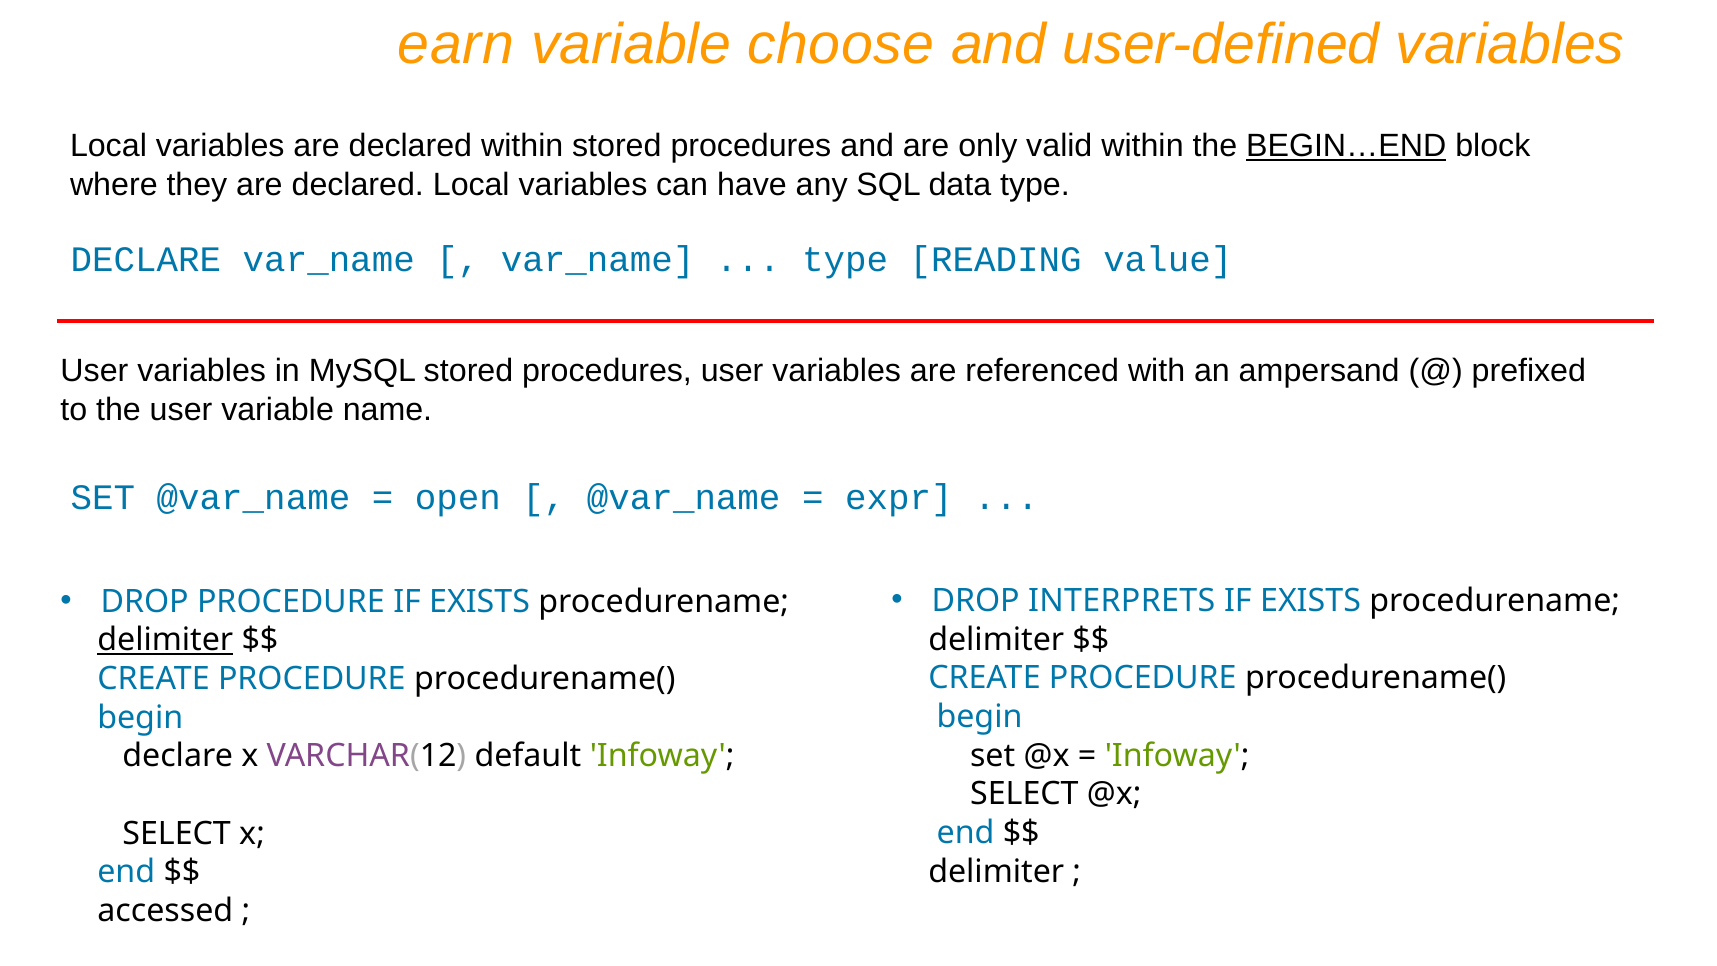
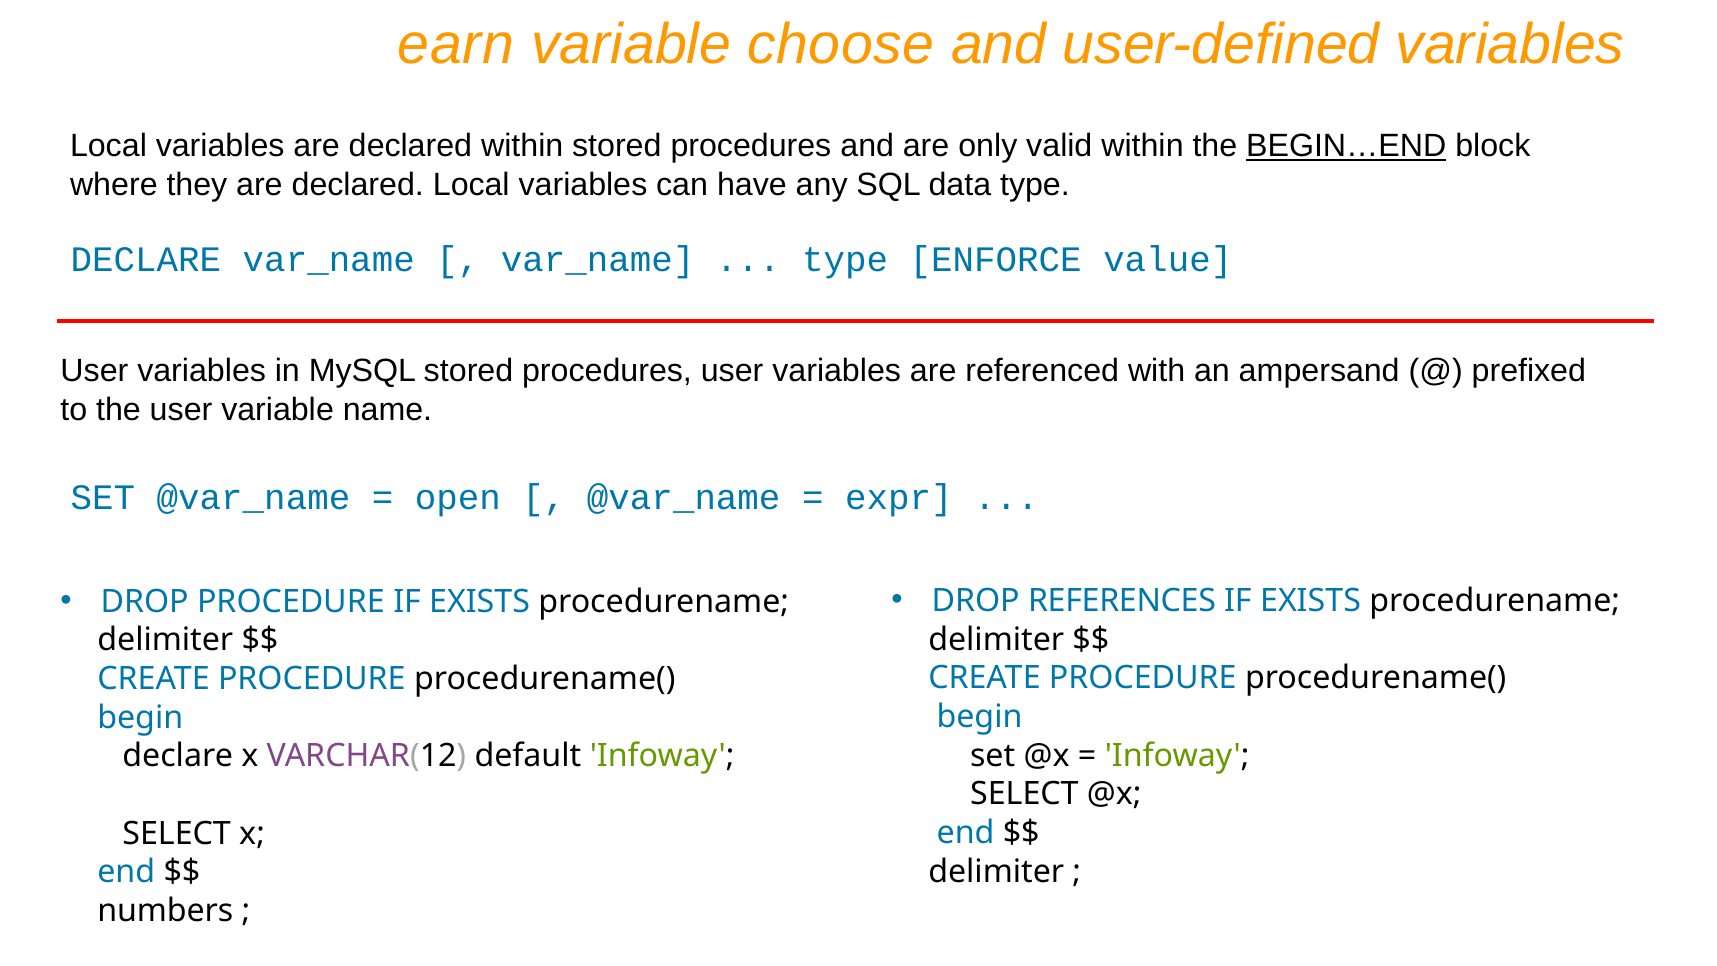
READING: READING -> ENFORCE
INTERPRETS: INTERPRETS -> REFERENCES
delimiter at (165, 640) underline: present -> none
accessed: accessed -> numbers
